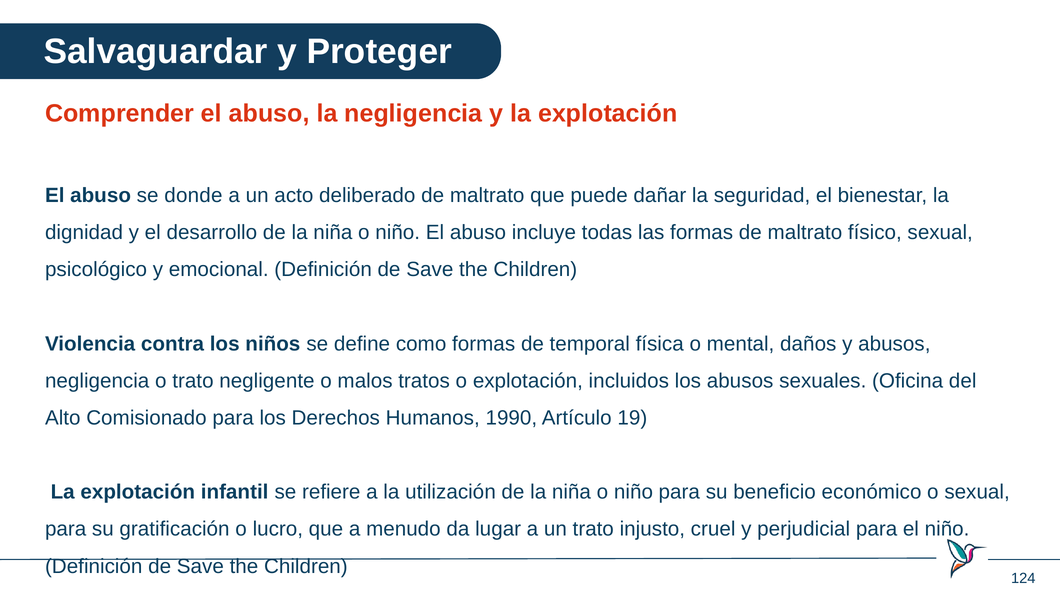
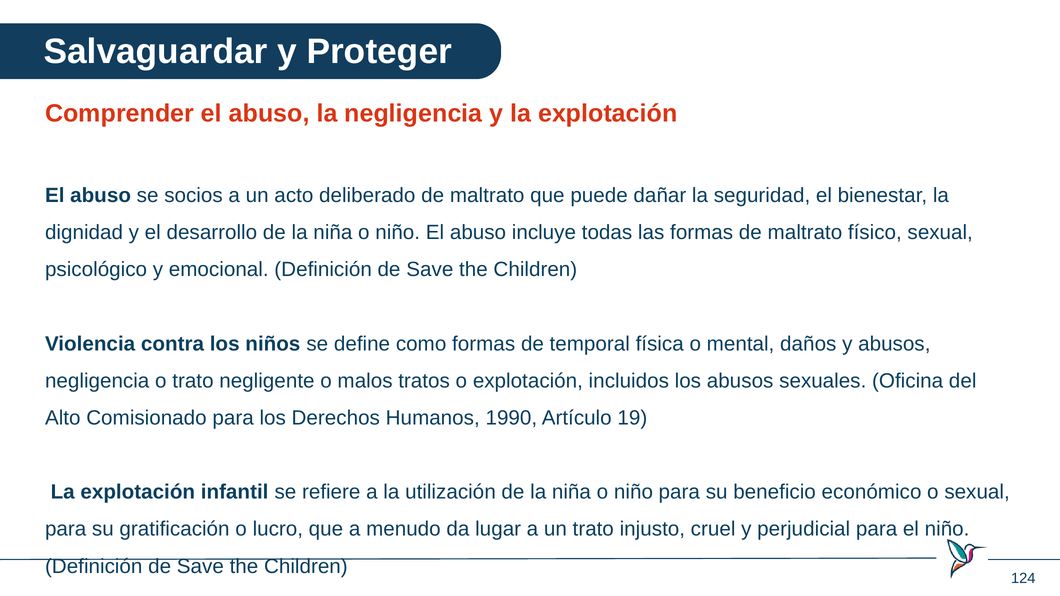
donde: donde -> socios
